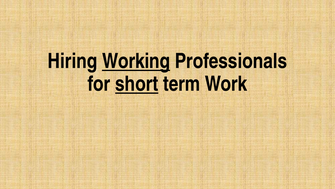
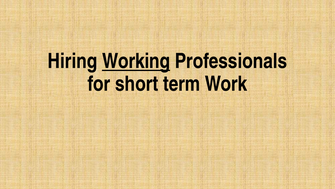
short underline: present -> none
